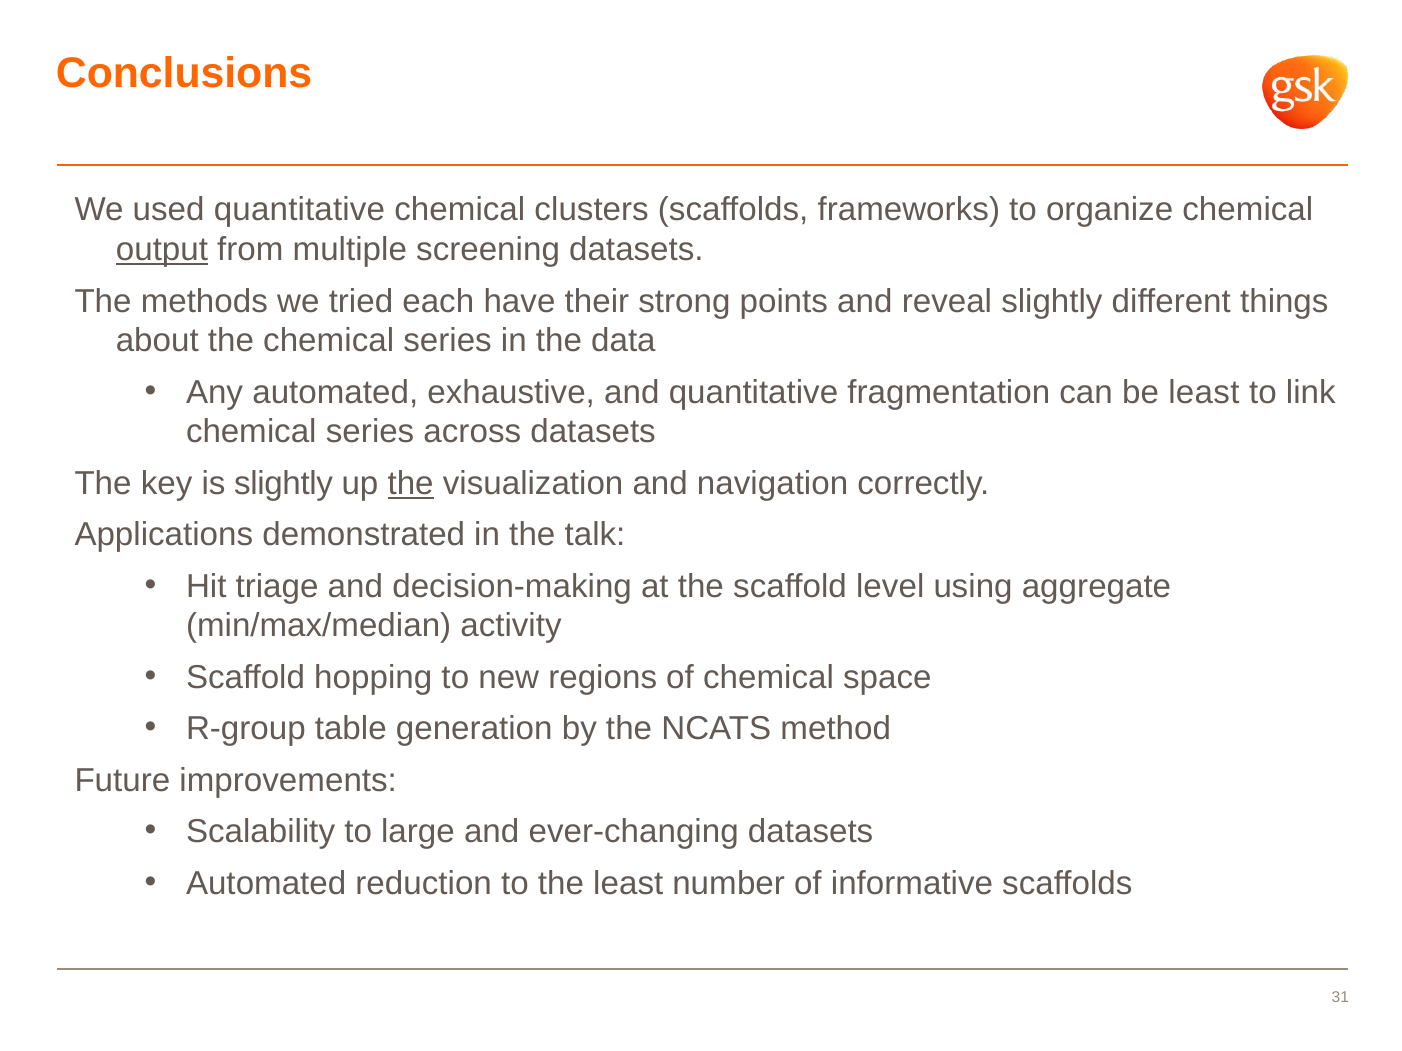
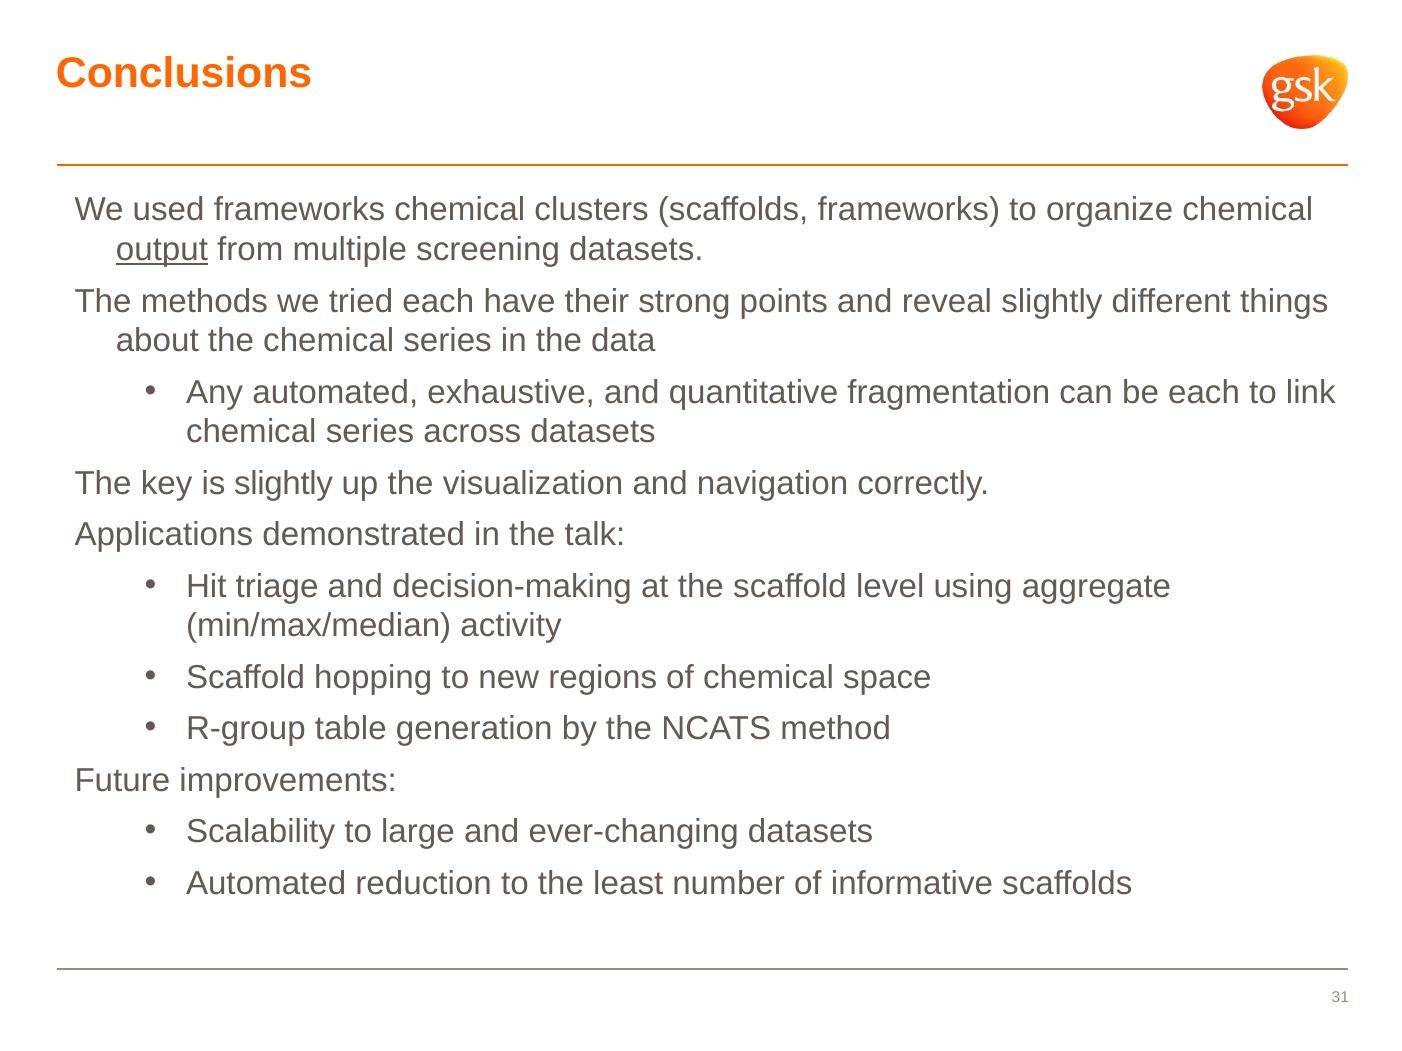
used quantitative: quantitative -> frameworks
be least: least -> each
the at (411, 484) underline: present -> none
